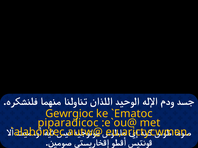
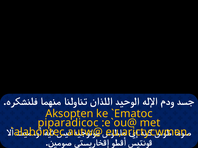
Gewrgioc: Gewrgioc -> Aksopten
